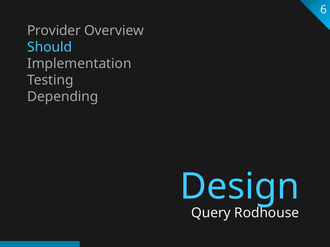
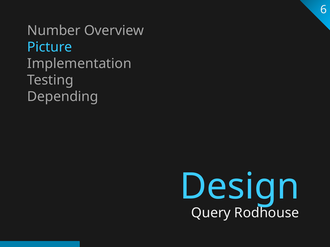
Provider: Provider -> Number
Should: Should -> Picture
